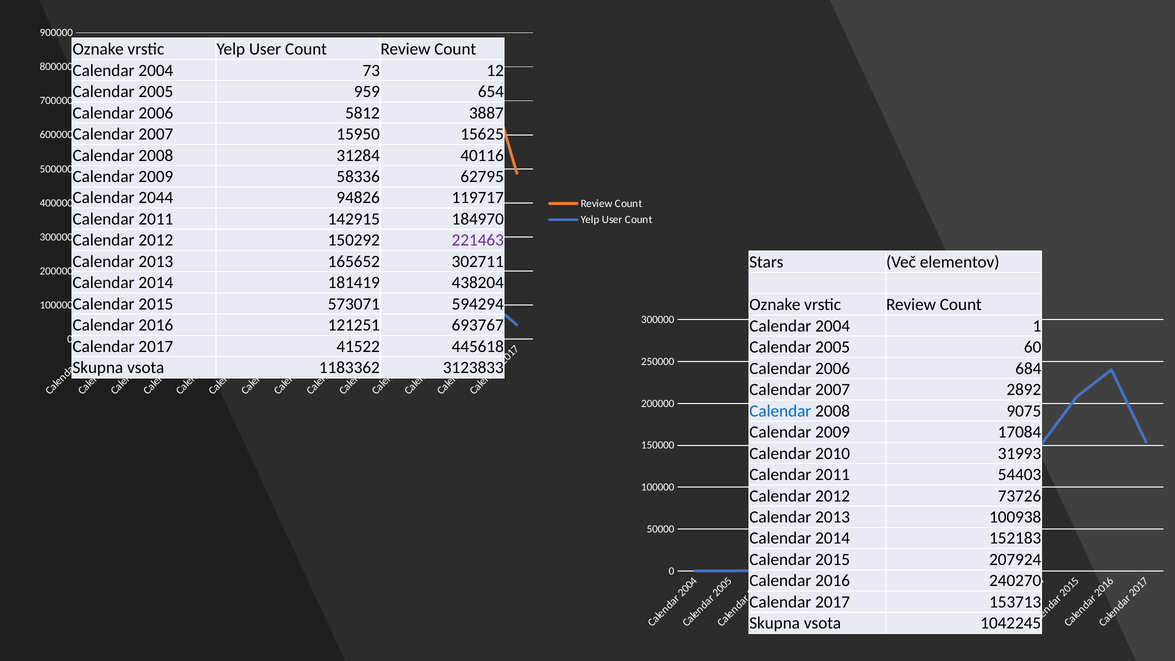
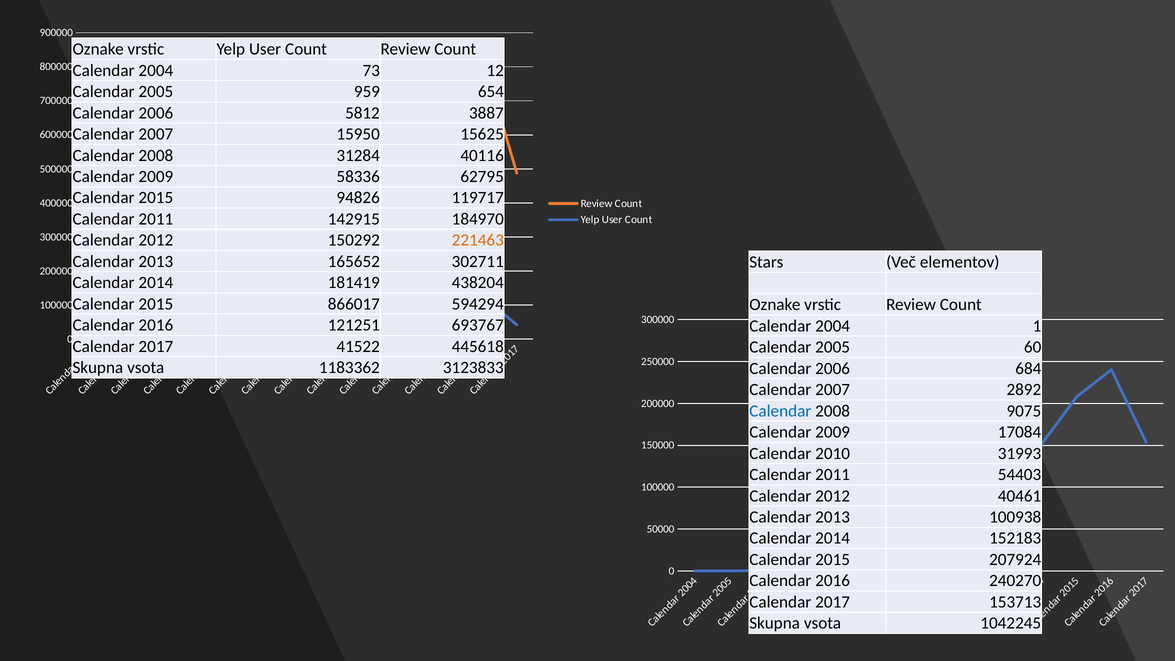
2044 at (156, 198): 2044 -> 2015
221463 colour: purple -> orange
573071: 573071 -> 866017
73726: 73726 -> 40461
